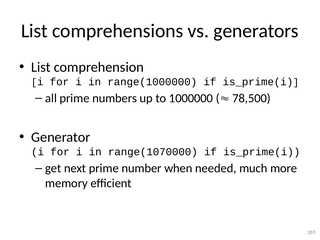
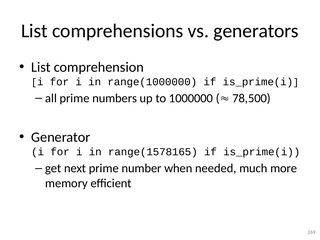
range(1070000: range(1070000 -> range(1578165
